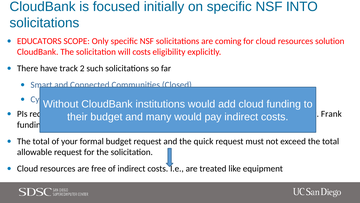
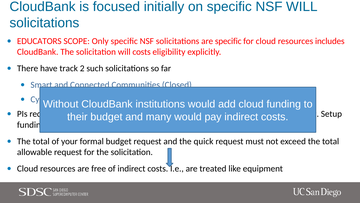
NSF INTO: INTO -> WILL
are coming: coming -> specific
solution: solution -> includes
Frank: Frank -> Setup
